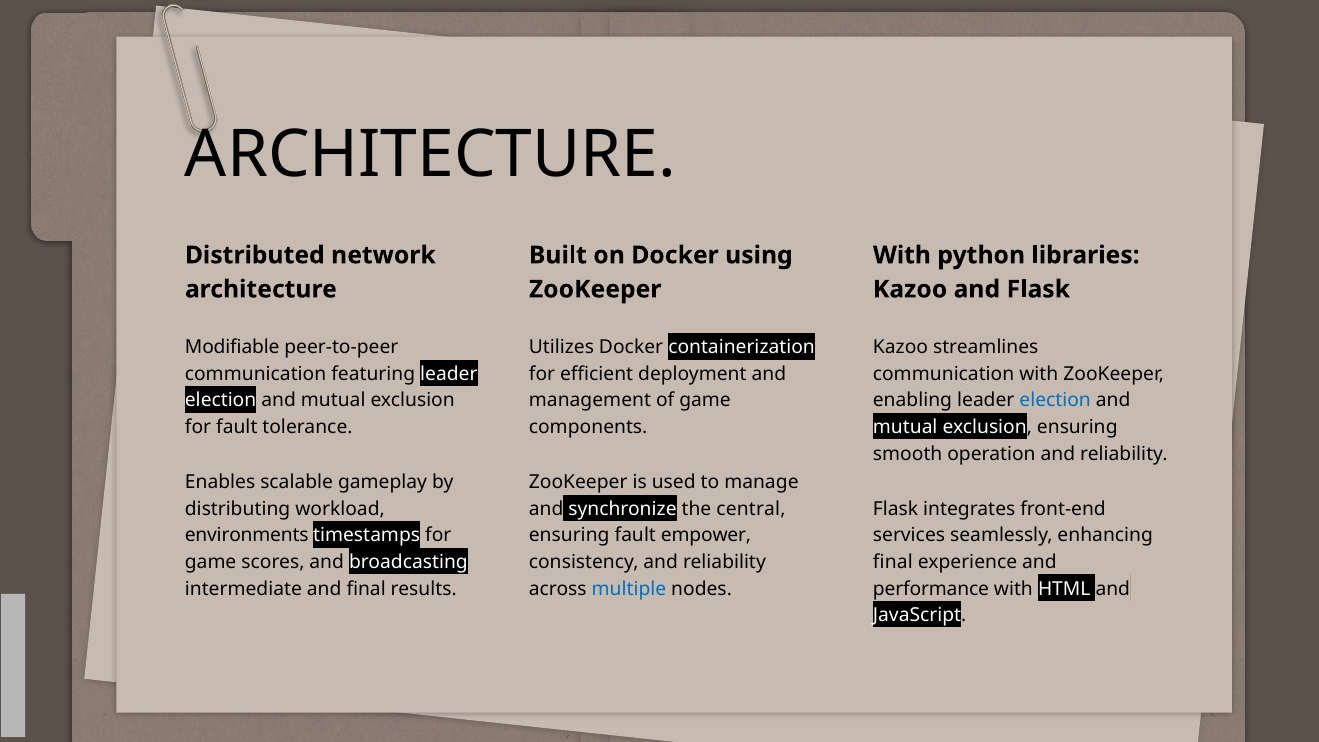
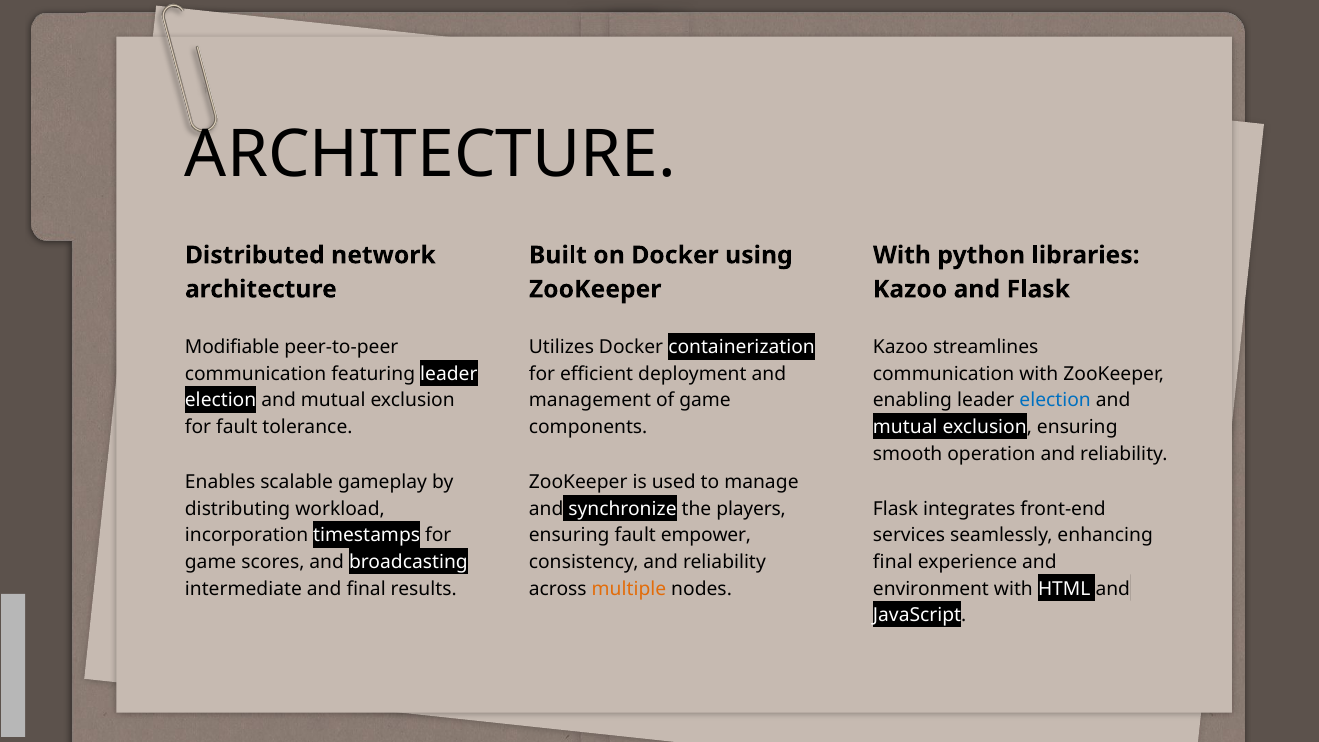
central: central -> players
environments: environments -> incorporation
multiple colour: blue -> orange
performance: performance -> environment
